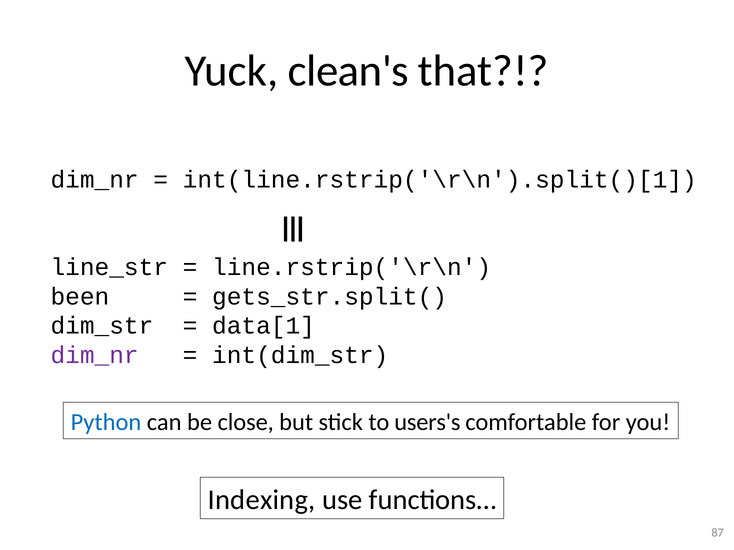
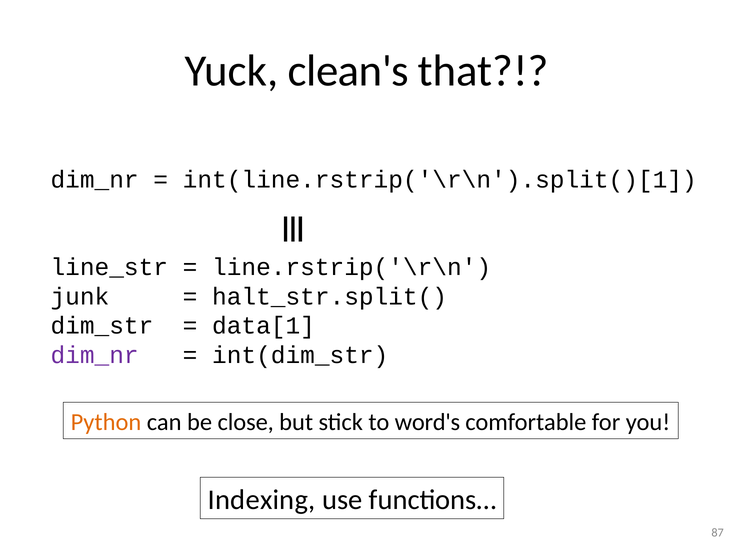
been: been -> junk
gets_str.split(: gets_str.split( -> halt_str.split(
Python colour: blue -> orange
users's: users's -> word's
